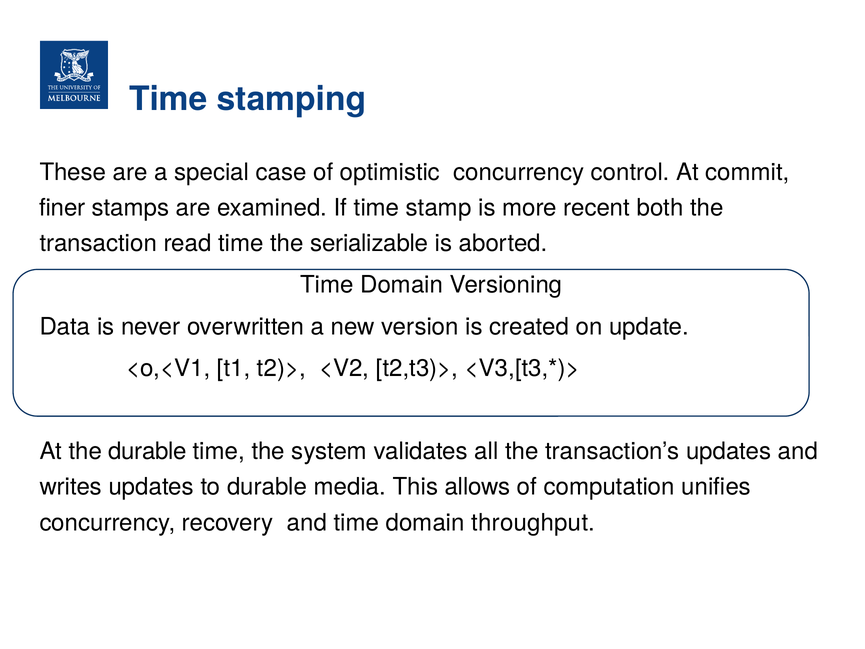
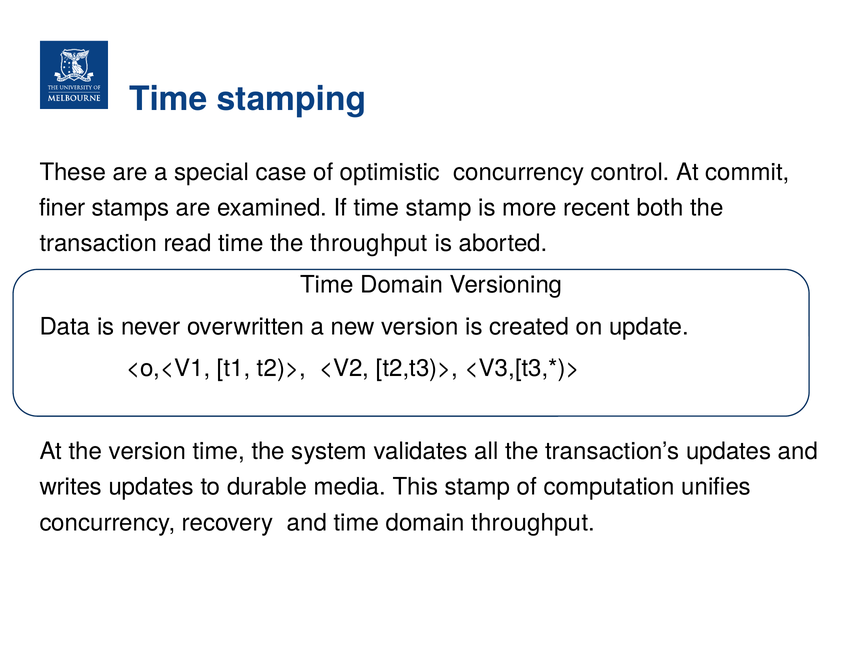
the serializable: serializable -> throughput
the durable: durable -> version
This allows: allows -> stamp
